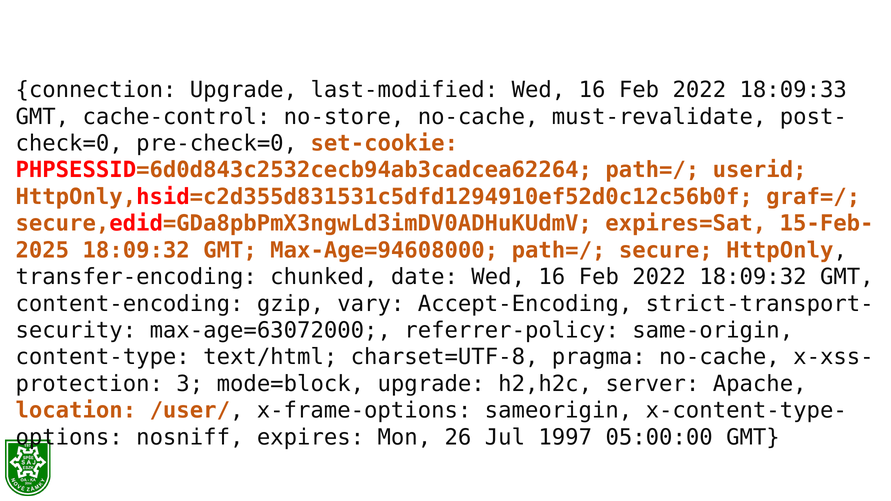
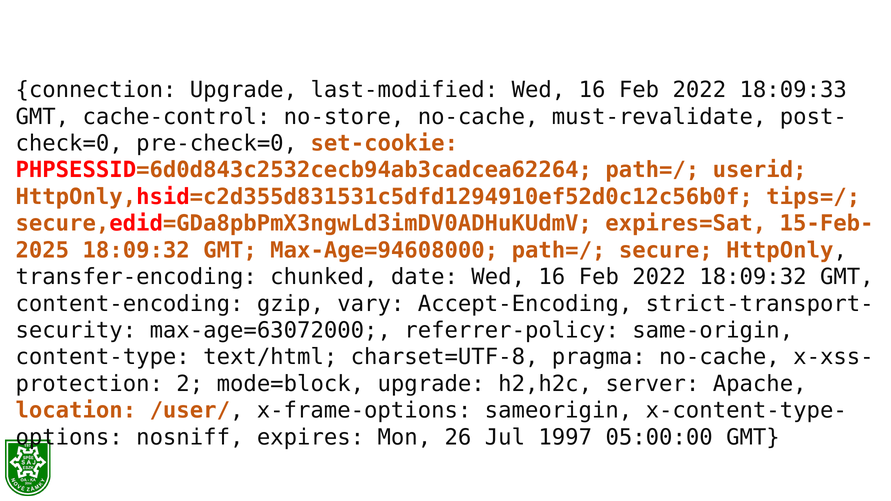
graf=/: graf=/ -> tips=/
3: 3 -> 2
